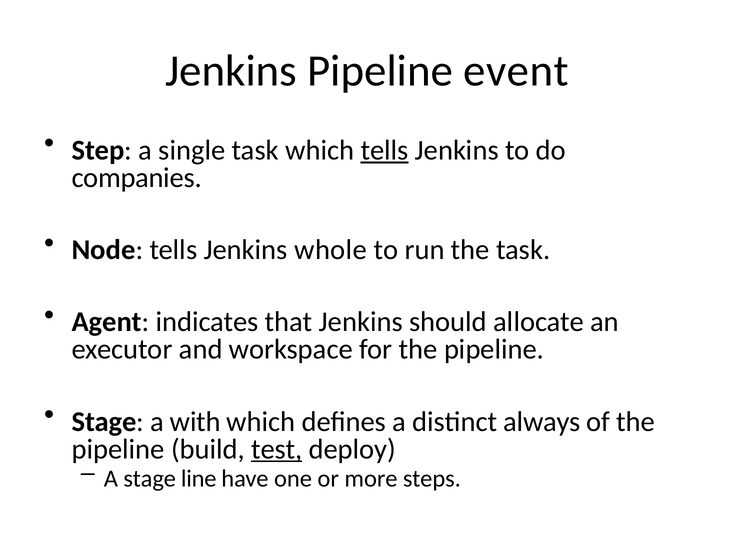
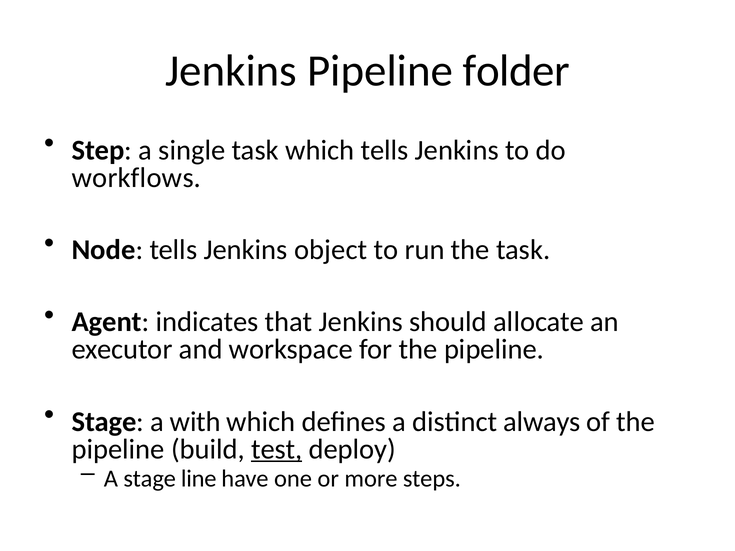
event: event -> folder
tells at (384, 150) underline: present -> none
companies: companies -> workflows
whole: whole -> object
